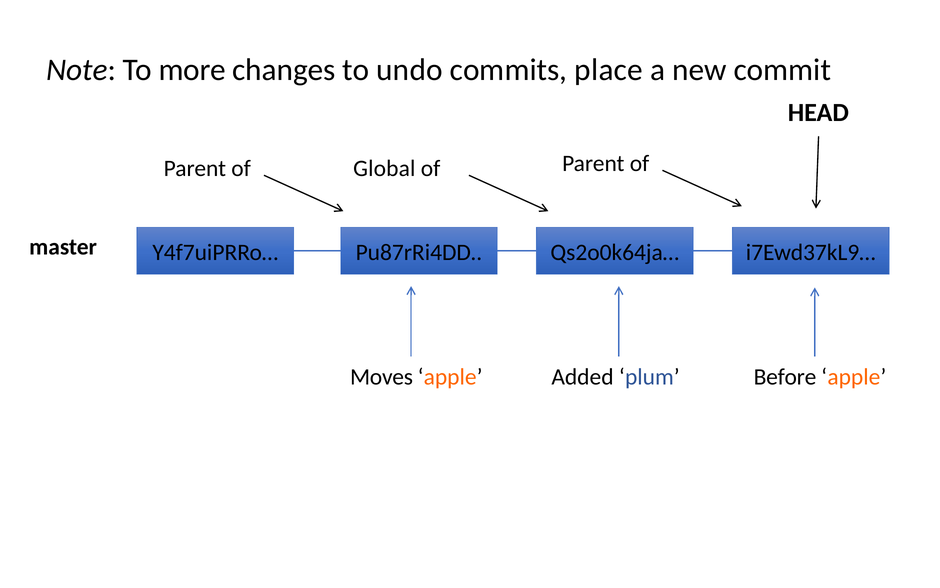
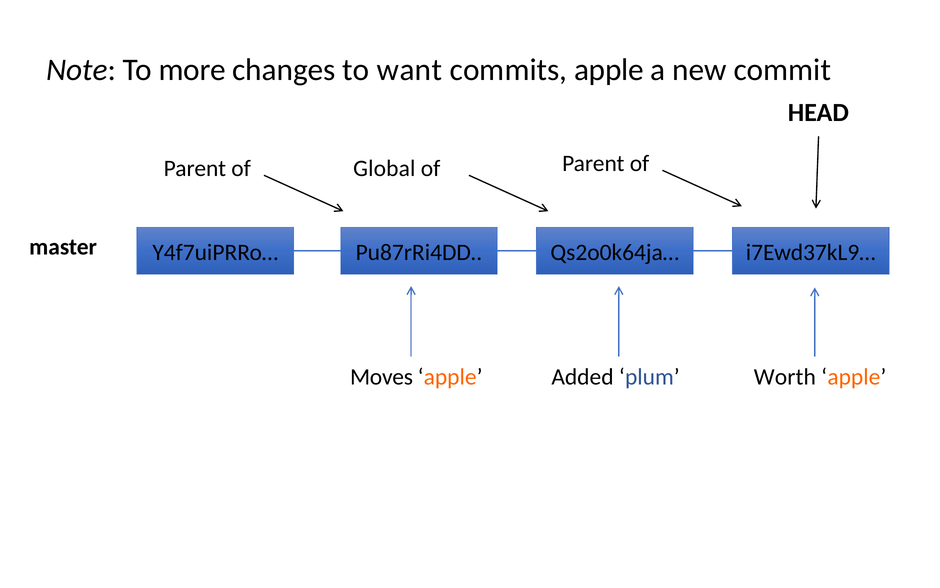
undo: undo -> want
commits place: place -> apple
Before: Before -> Worth
